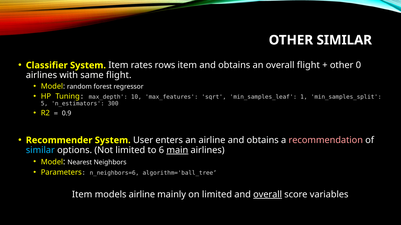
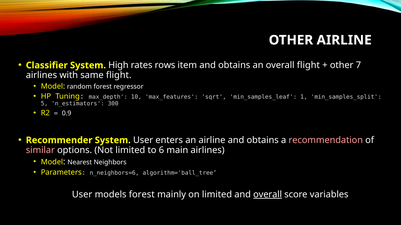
OTHER SIMILAR: SIMILAR -> AIRLINE
System Item: Item -> High
0: 0 -> 7
similar at (40, 150) colour: light blue -> pink
main underline: present -> none
Item at (82, 195): Item -> User
models airline: airline -> forest
